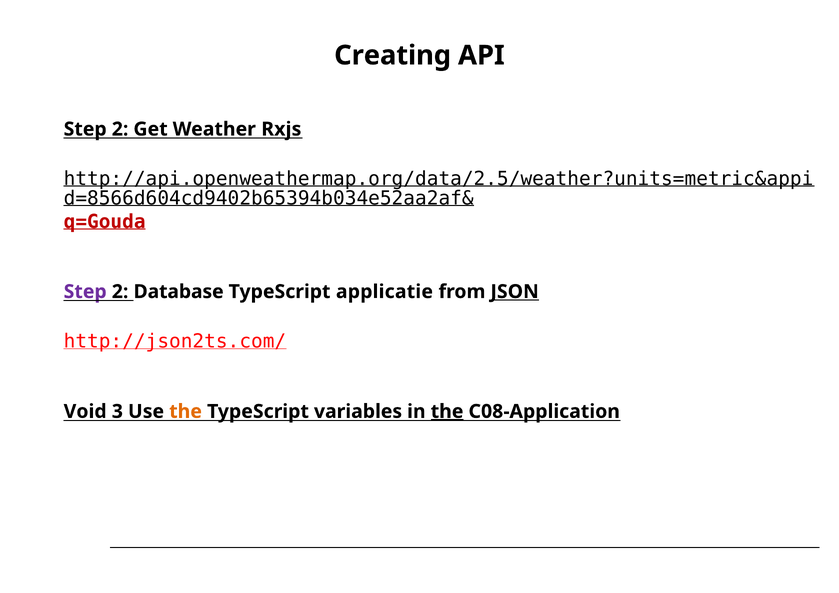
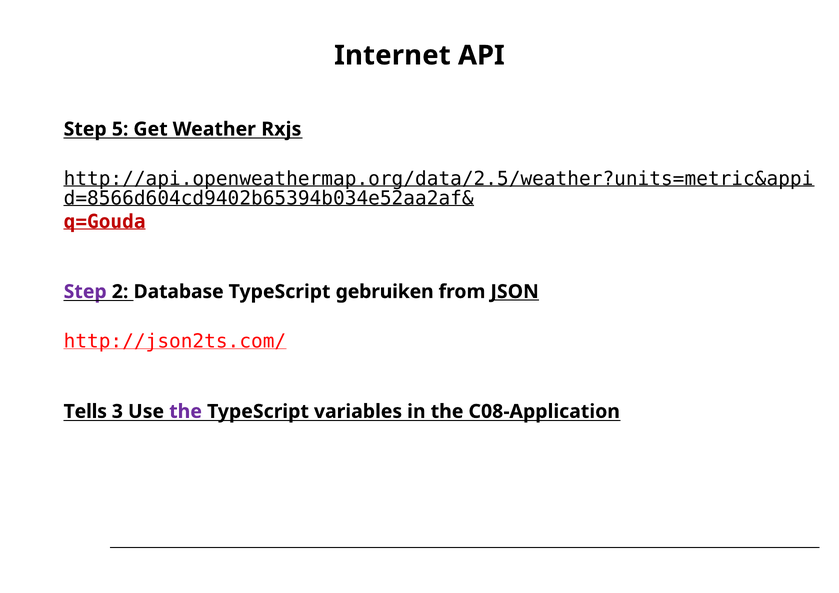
Creating: Creating -> Internet
2 at (120, 129): 2 -> 5
applicatie: applicatie -> gebruiken
Void: Void -> Tells
the at (186, 412) colour: orange -> purple
the at (447, 412) underline: present -> none
